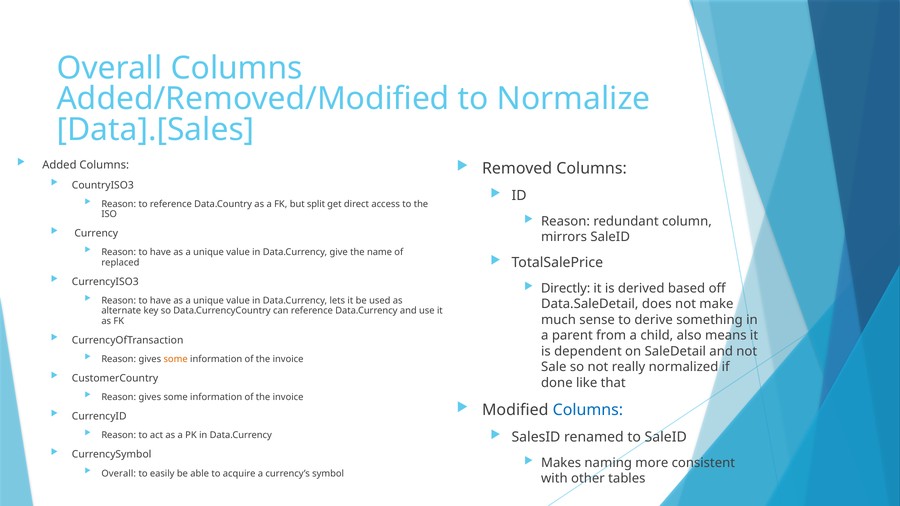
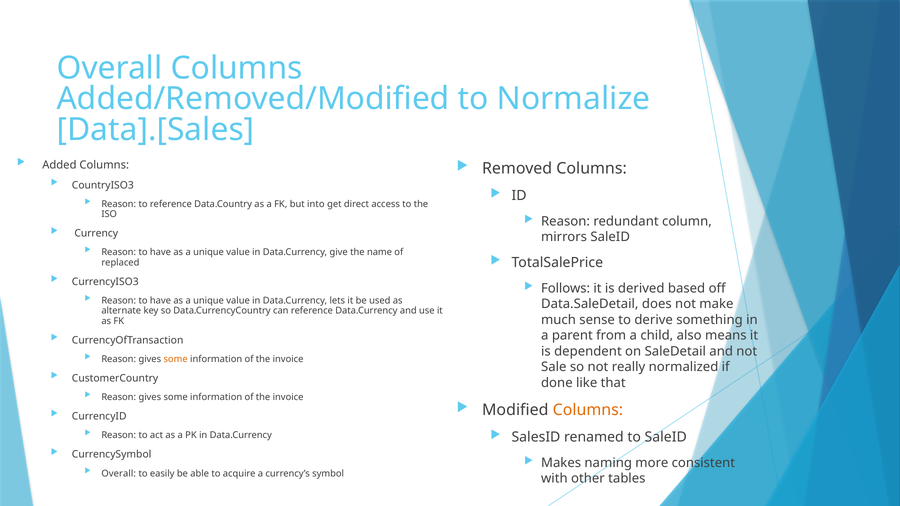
split: split -> into
Directly: Directly -> Follows
Columns at (588, 410) colour: blue -> orange
